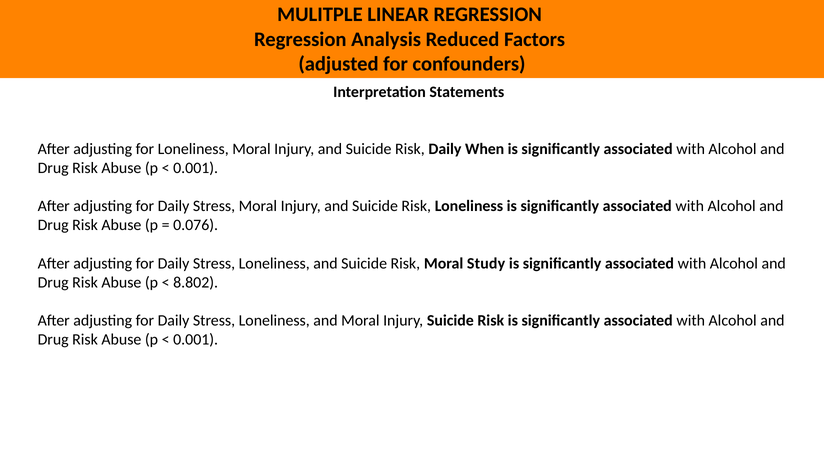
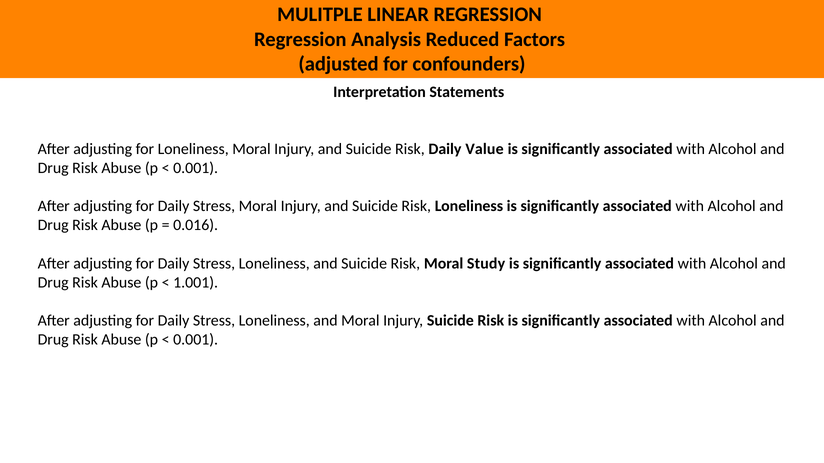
When: When -> Value
0.076: 0.076 -> 0.016
8.802: 8.802 -> 1.001
